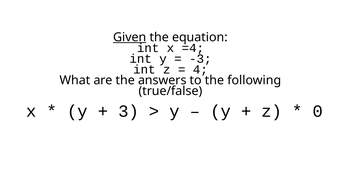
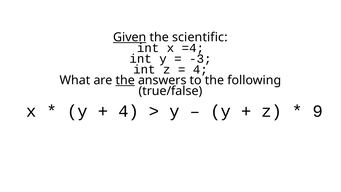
equation: equation -> scientific
the at (125, 80) underline: none -> present
3 at (129, 111): 3 -> 4
0: 0 -> 9
